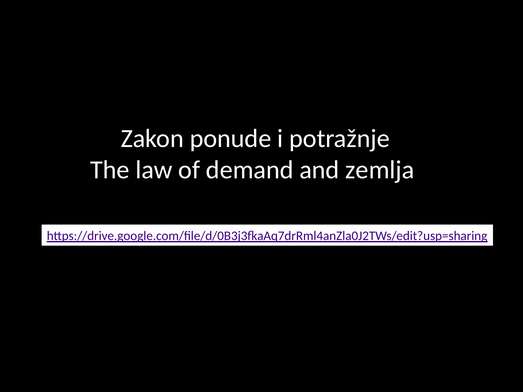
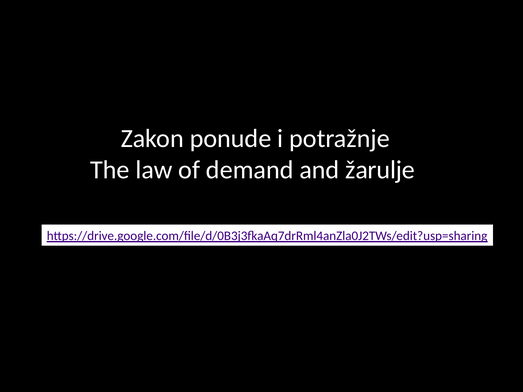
zemlja: zemlja -> žarulje
